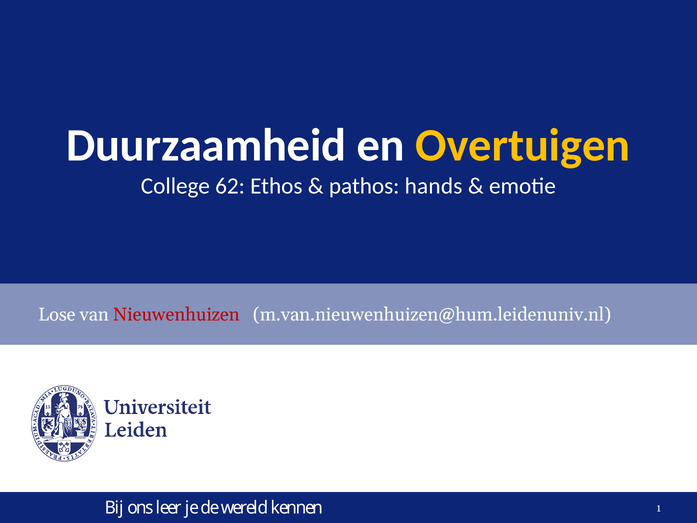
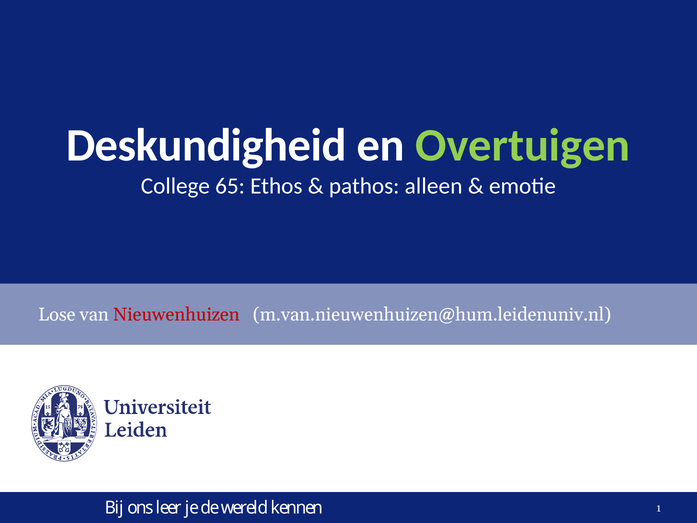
Duurzaamheid: Duurzaamheid -> Deskundigheid
Overtuigen colour: yellow -> light green
62: 62 -> 65
hands: hands -> alleen
